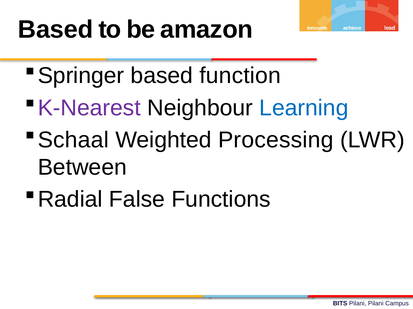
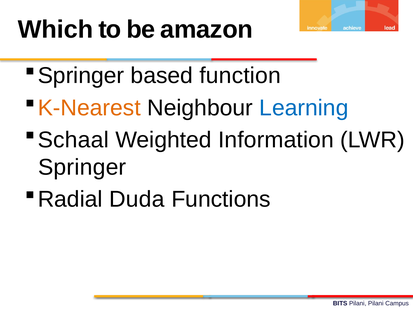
Based at (56, 30): Based -> Which
K-Nearest colour: purple -> orange
Processing: Processing -> Information
Between at (82, 168): Between -> Springer
False: False -> Duda
